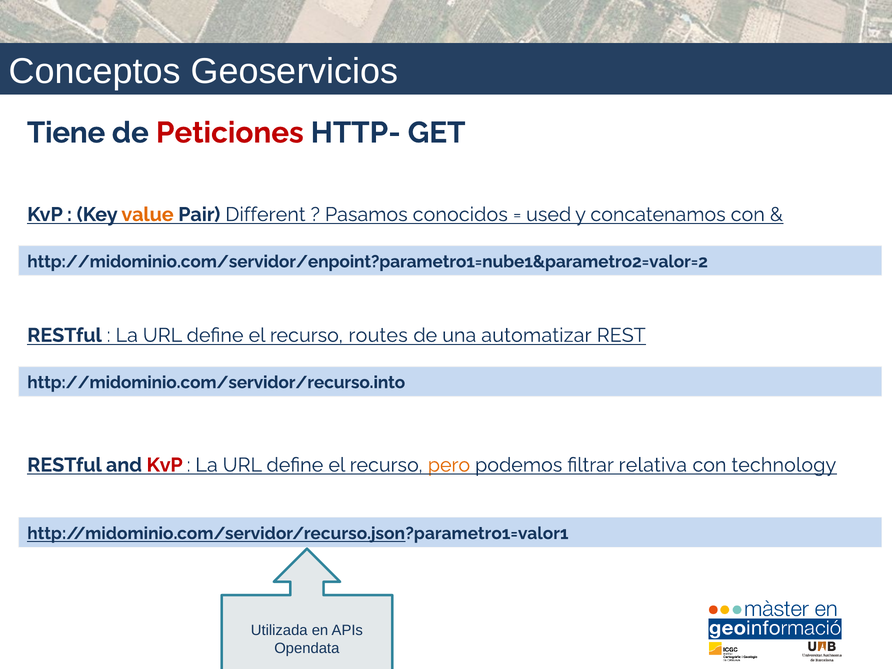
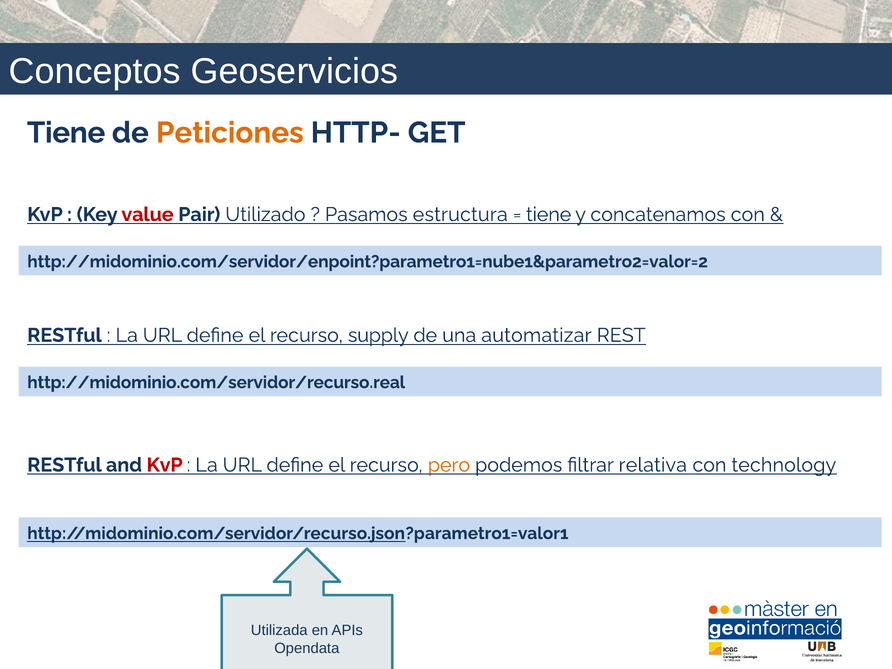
Peticiones colour: red -> orange
value colour: orange -> red
Different: Different -> Utilizado
conocidos: conocidos -> estructura
used at (549, 215): used -> tiene
routes: routes -> supply
http://midominio.com/servidor/recurso.into: http://midominio.com/servidor/recurso.into -> http://midominio.com/servidor/recurso.real
